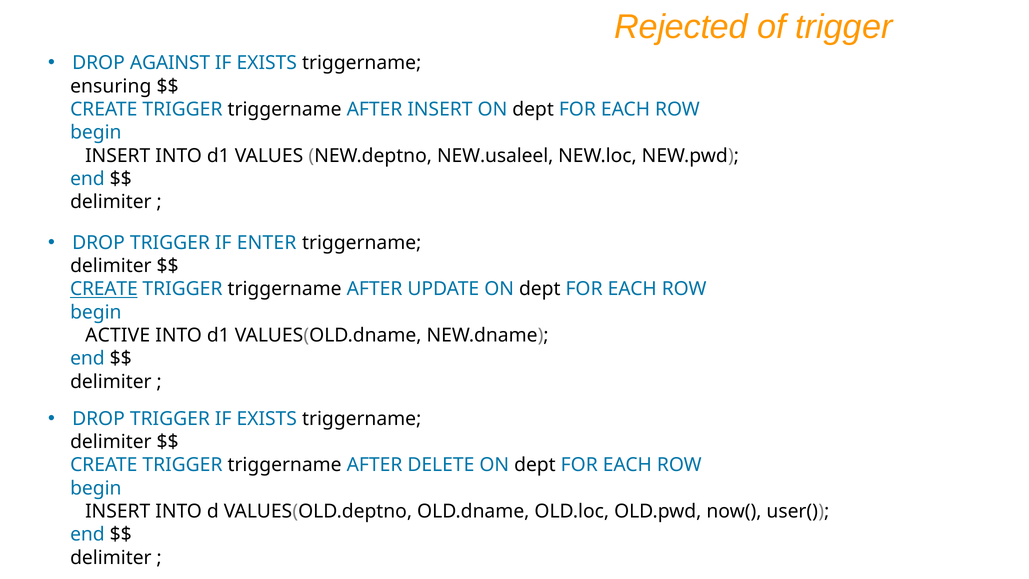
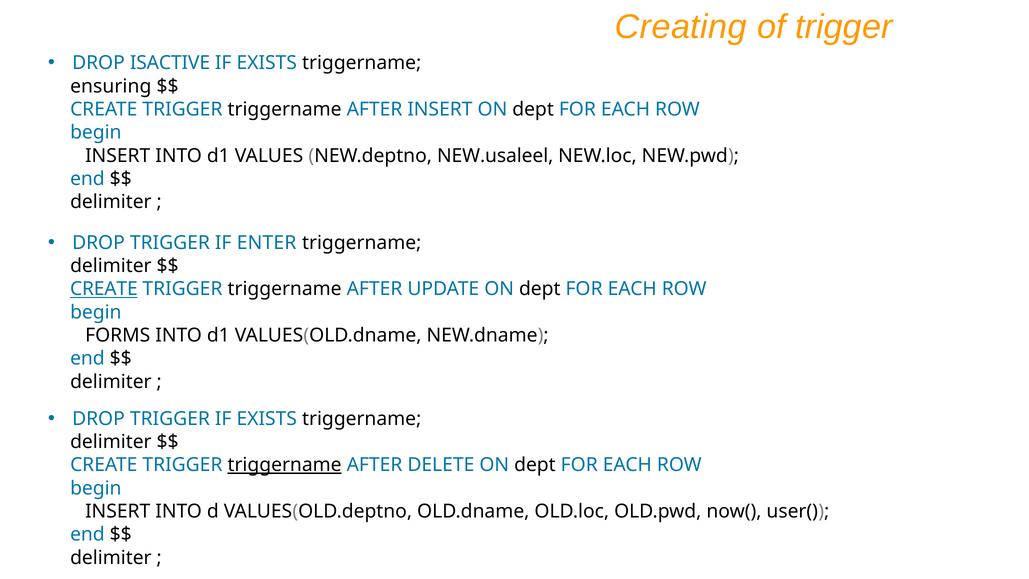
Rejected: Rejected -> Creating
AGAINST: AGAINST -> ISACTIVE
ACTIVE: ACTIVE -> FORMS
triggername at (285, 465) underline: none -> present
